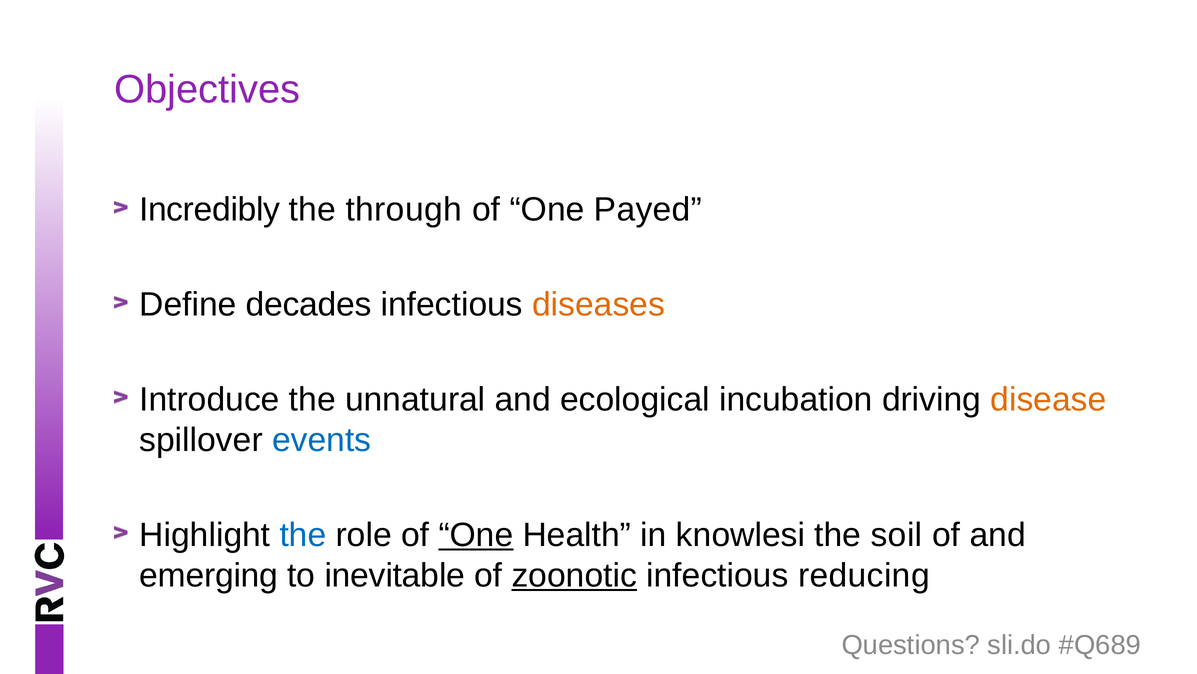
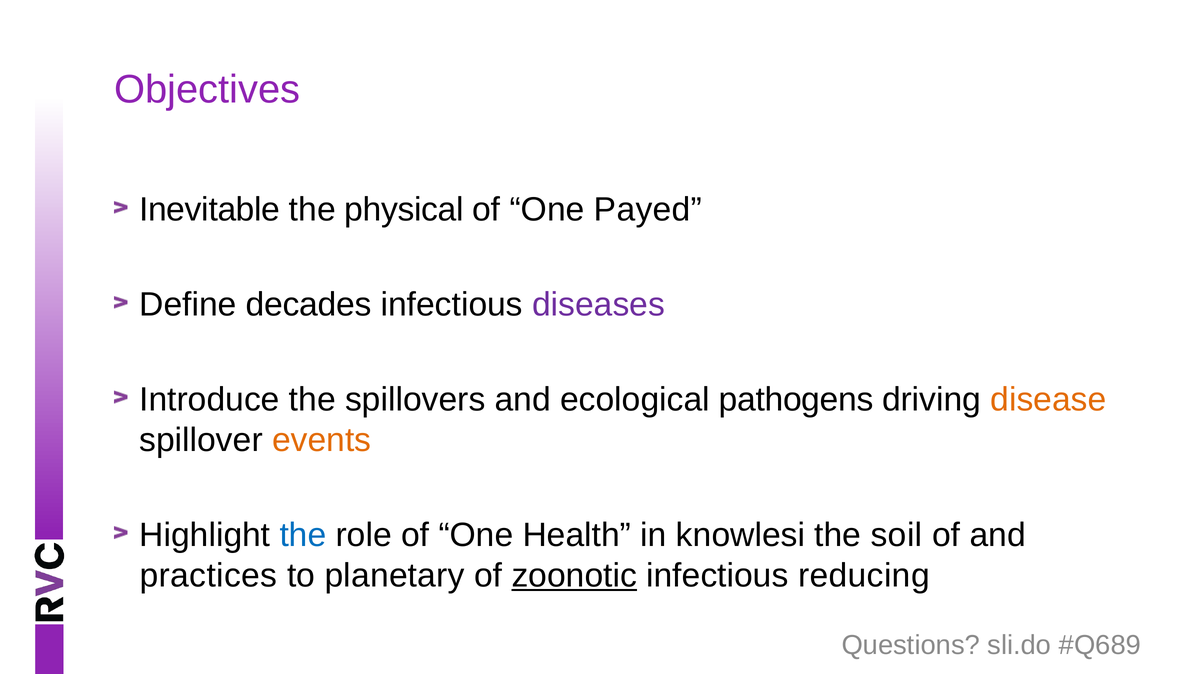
Incredibly: Incredibly -> Inevitable
through: through -> physical
diseases colour: orange -> purple
unnatural: unnatural -> spillovers
incubation: incubation -> pathogens
events colour: blue -> orange
One at (476, 534) underline: present -> none
emerging: emerging -> practices
inevitable: inevitable -> planetary
